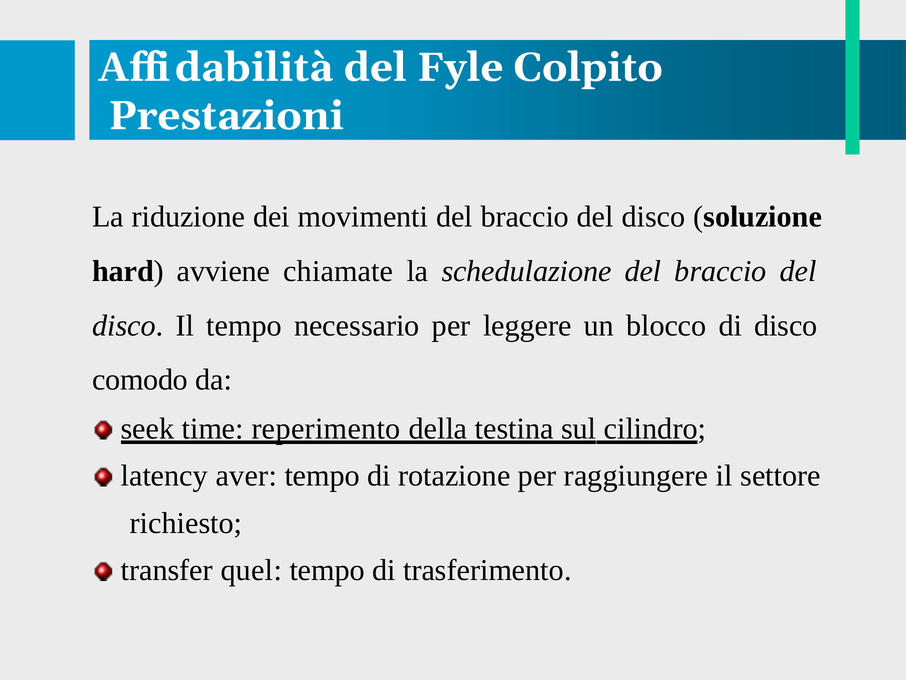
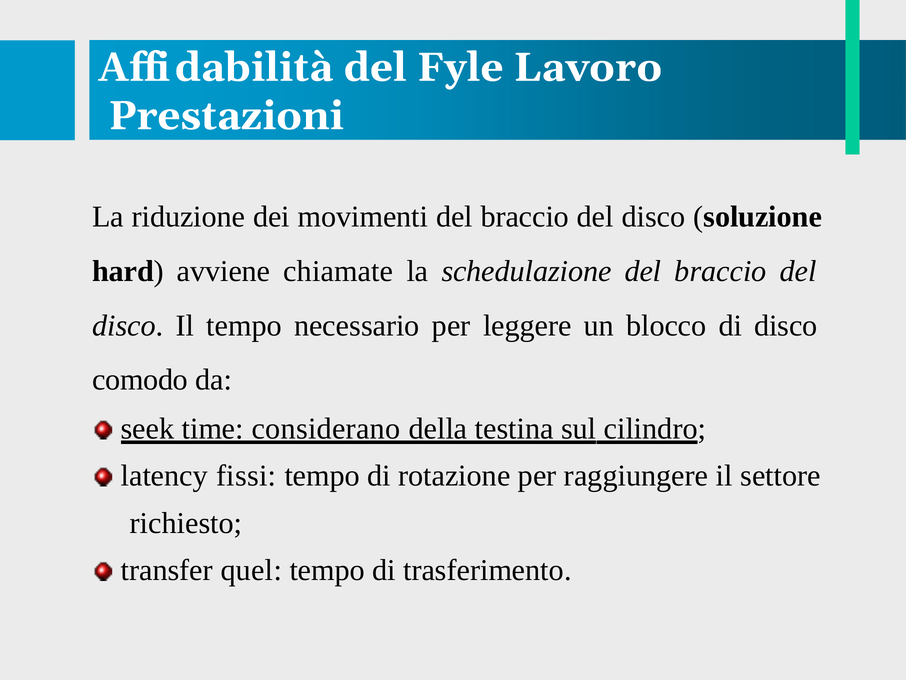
Colpito: Colpito -> Lavoro
reperimento: reperimento -> considerano
aver: aver -> fissi
